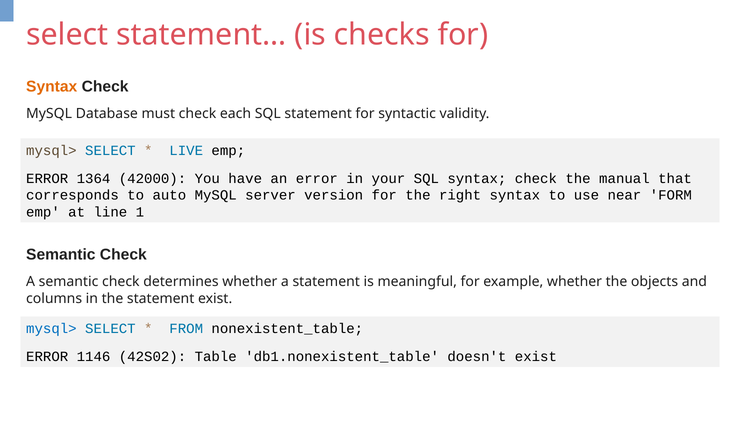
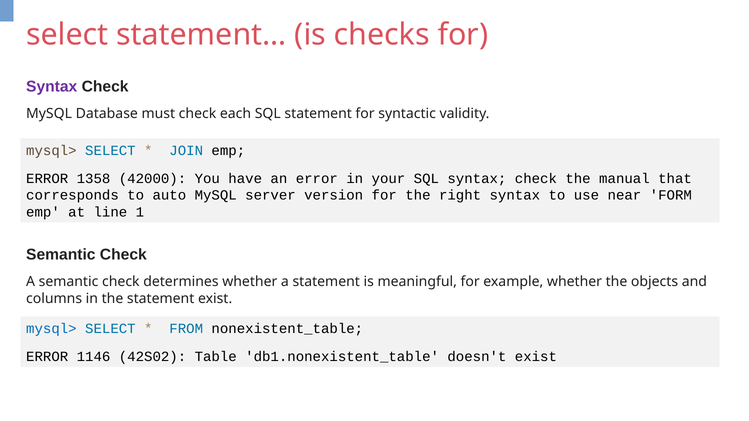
Syntax at (52, 87) colour: orange -> purple
LIVE: LIVE -> JOIN
1364: 1364 -> 1358
